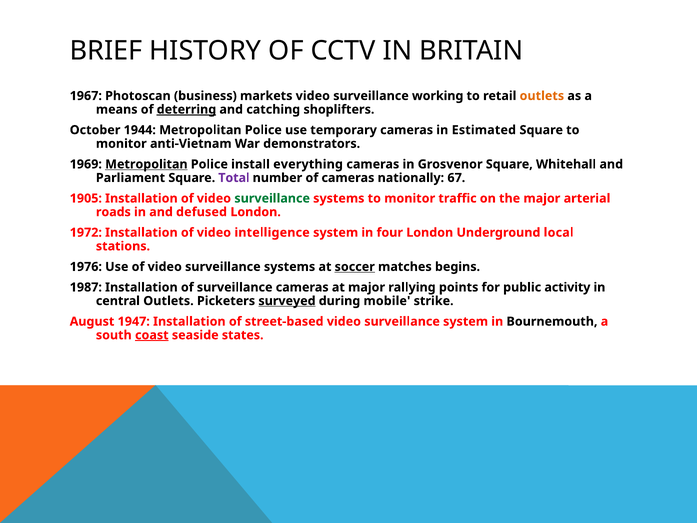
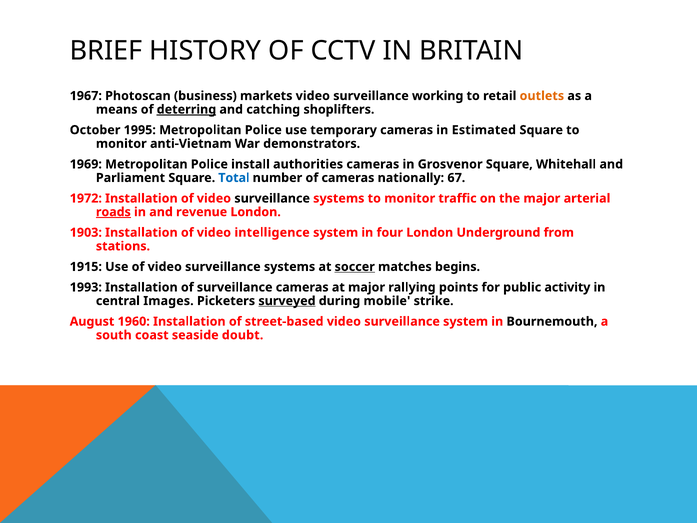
1944: 1944 -> 1995
Metropolitan at (146, 164) underline: present -> none
everything: everything -> authorities
Total colour: purple -> blue
1905: 1905 -> 1972
surveillance at (272, 198) colour: green -> black
roads underline: none -> present
defused: defused -> revenue
1972: 1972 -> 1903
local: local -> from
1976: 1976 -> 1915
1987: 1987 -> 1993
central Outlets: Outlets -> Images
1947: 1947 -> 1960
coast underline: present -> none
states: states -> doubt
